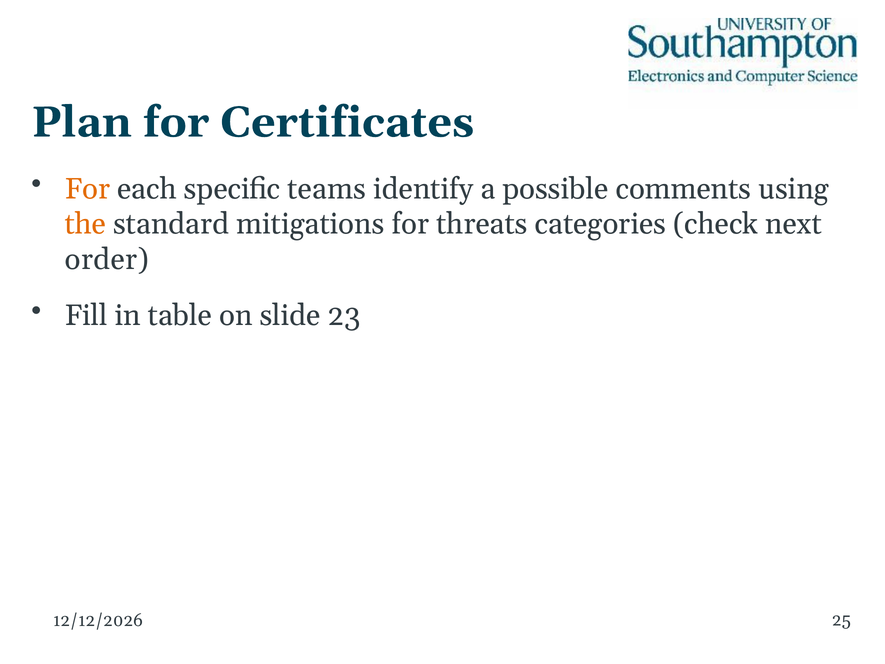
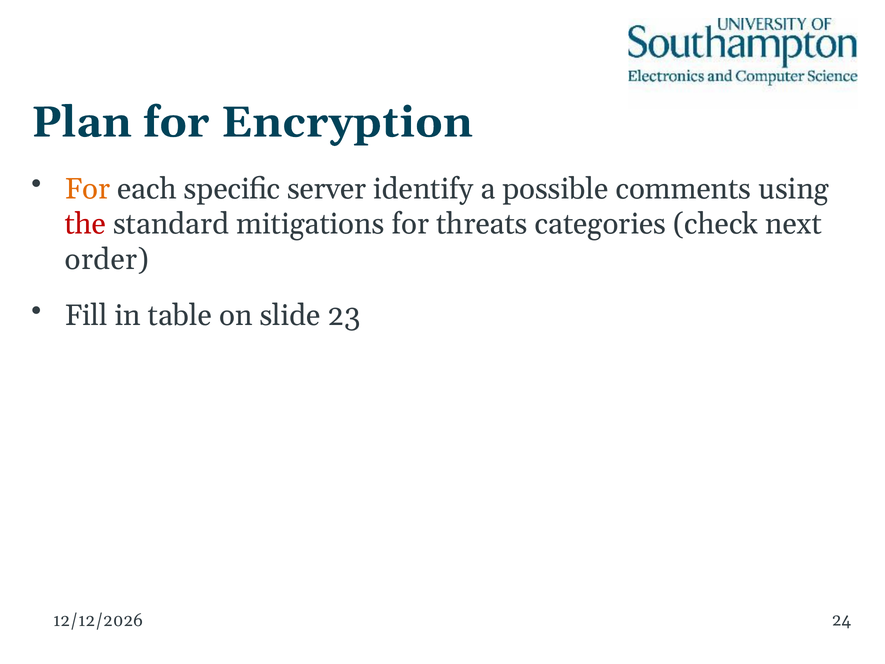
Certificates: Certificates -> Encryption
teams: teams -> server
the colour: orange -> red
25: 25 -> 24
